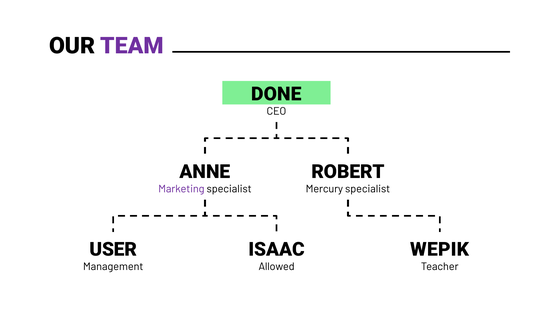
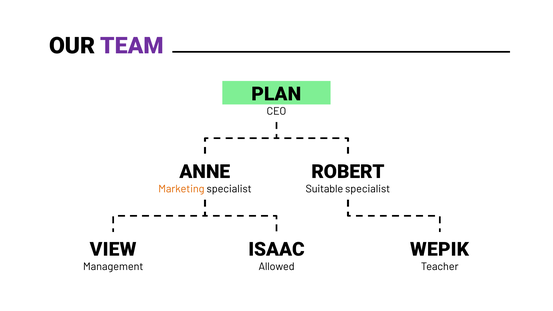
DONE: DONE -> PLAN
Marketing colour: purple -> orange
Mercury: Mercury -> Suitable
USER: USER -> VIEW
